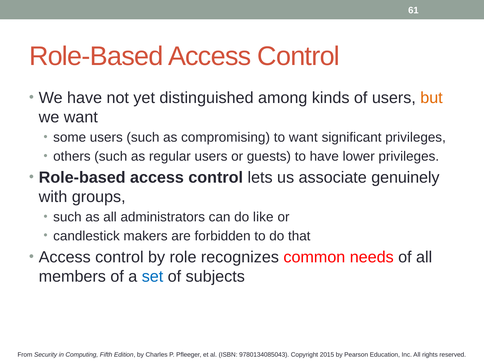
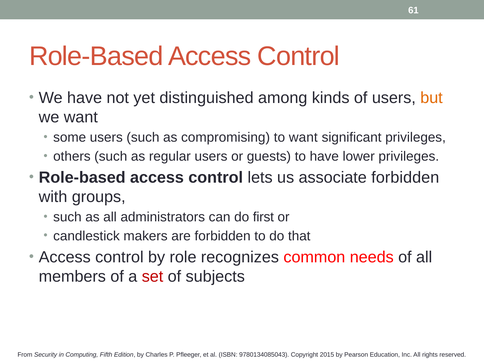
associate genuinely: genuinely -> forbidden
like: like -> first
set colour: blue -> red
